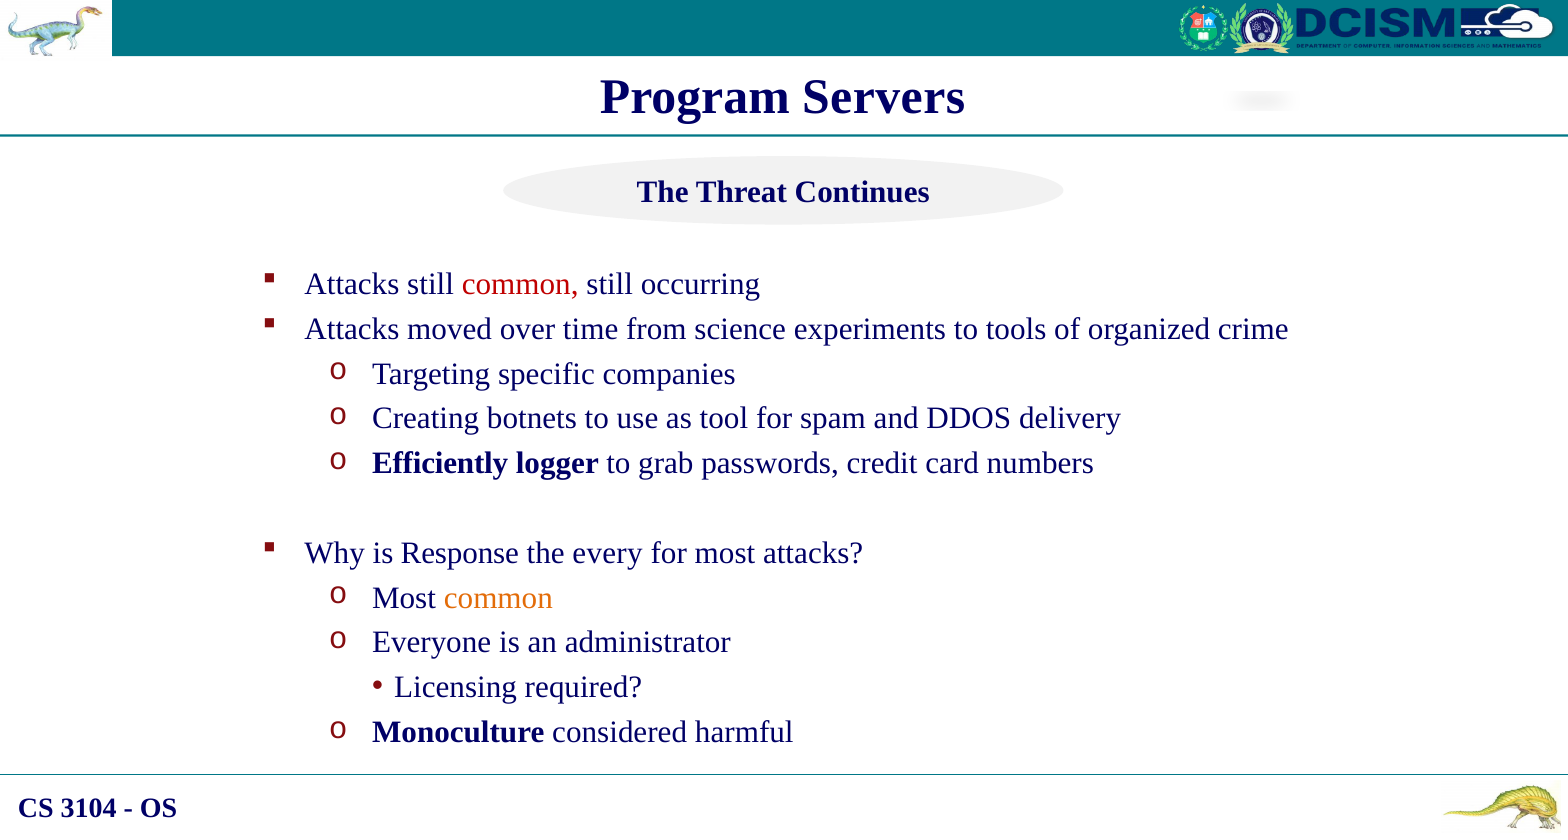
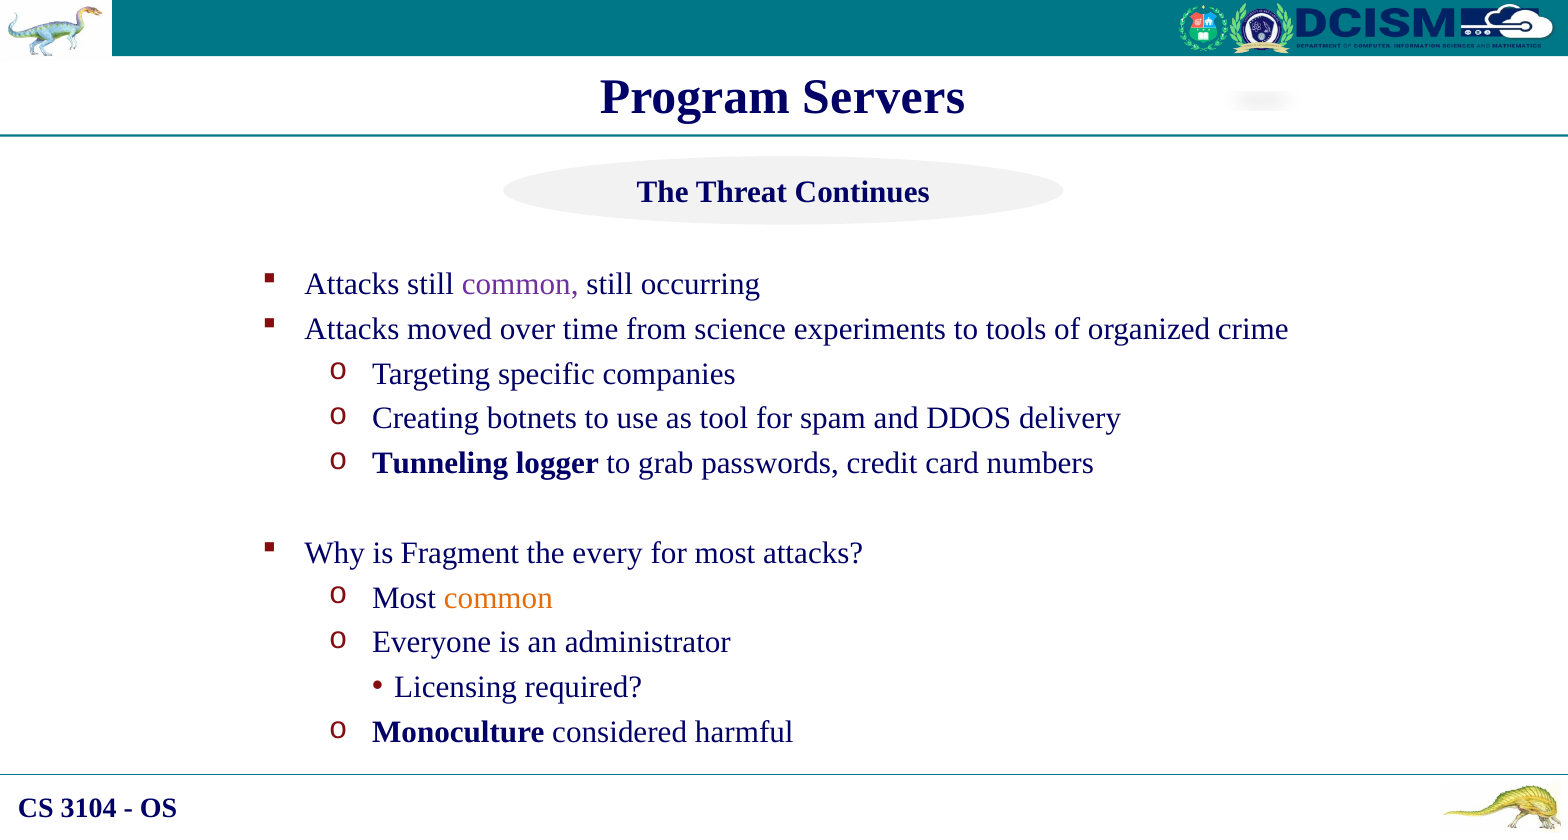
common at (520, 284) colour: red -> purple
Efficiently: Efficiently -> Tunneling
Response: Response -> Fragment
